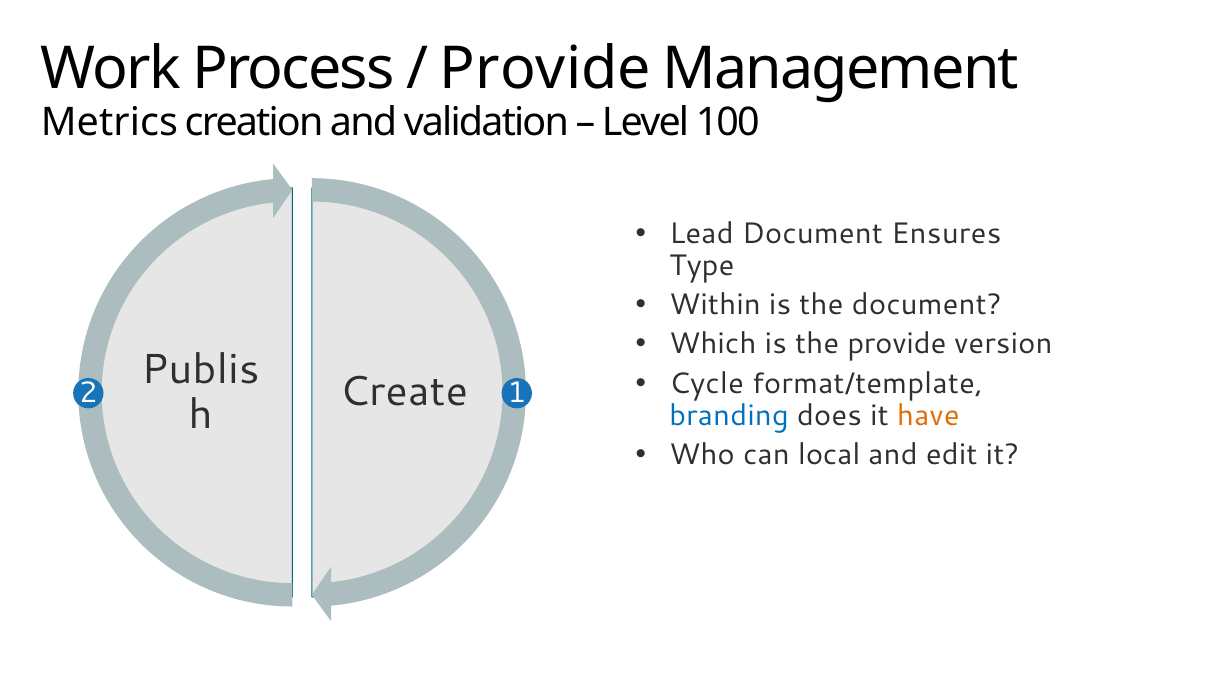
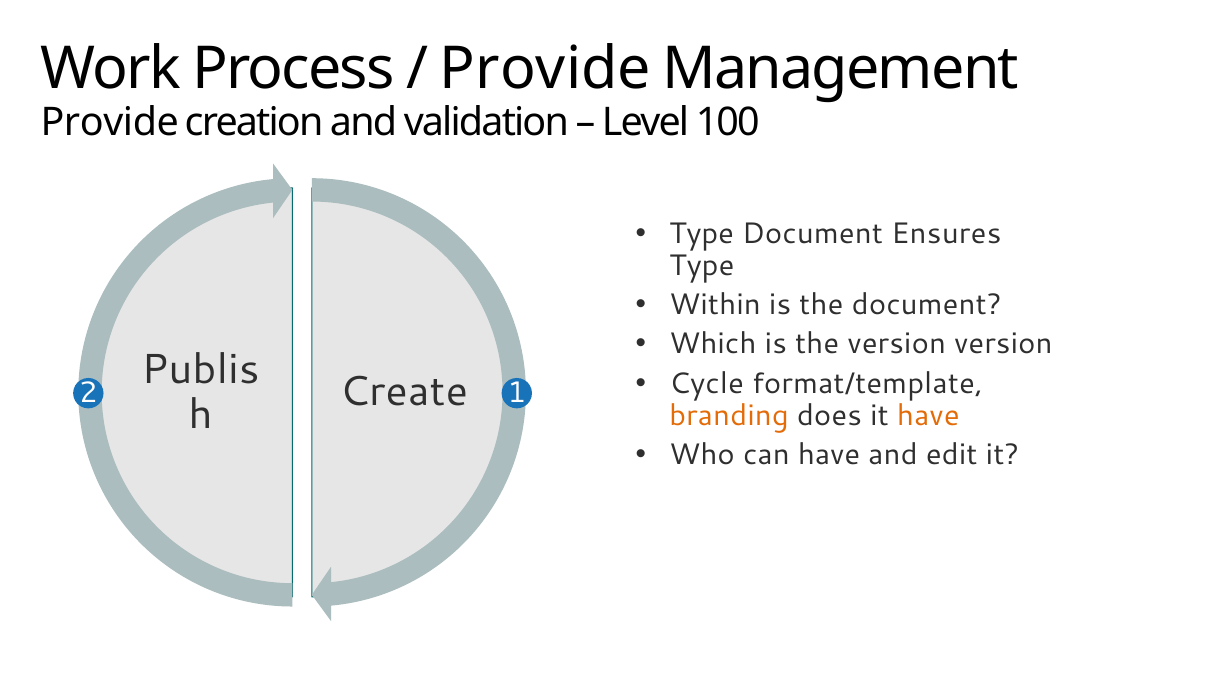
Metrics at (109, 123): Metrics -> Provide
Lead at (701, 233): Lead -> Type
the provide: provide -> version
branding colour: blue -> orange
can local: local -> have
